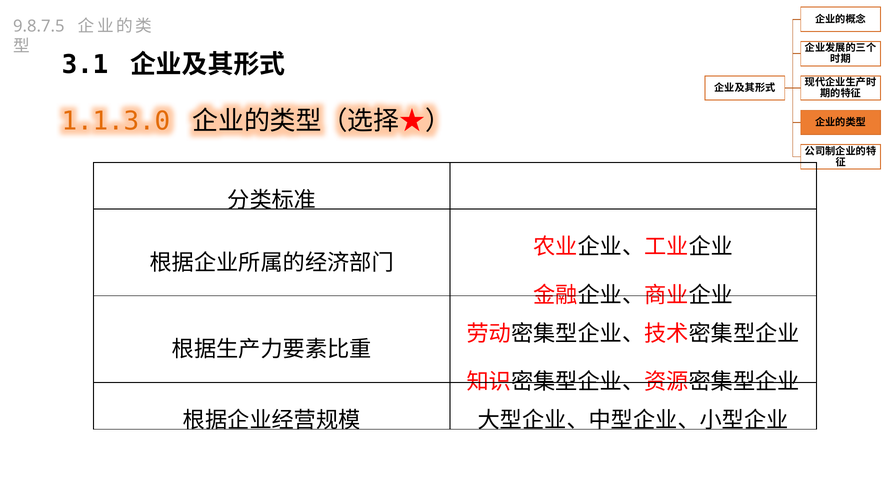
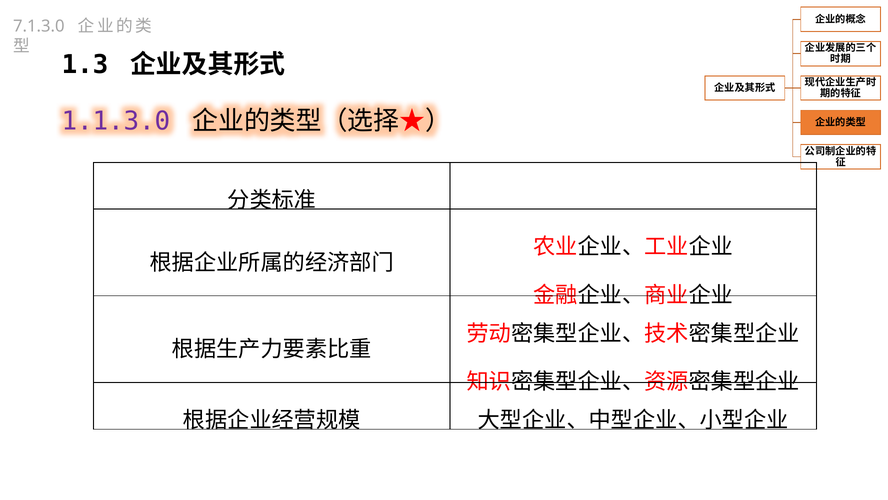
9.8.7.5: 9.8.7.5 -> 7.1.3.0
3.1: 3.1 -> 1.3
1.1.3.0 colour: orange -> purple
